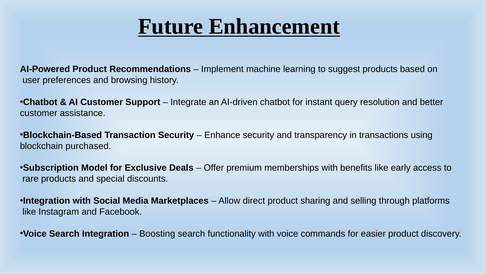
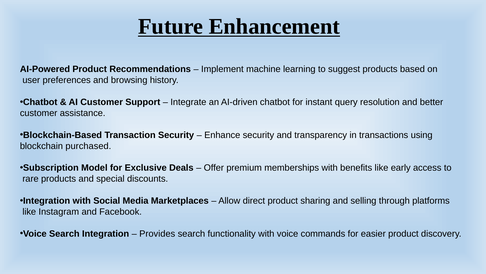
Boosting: Boosting -> Provides
